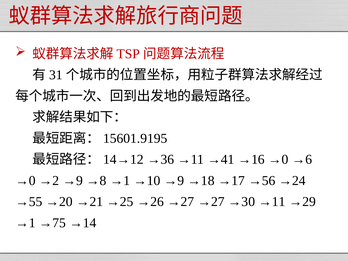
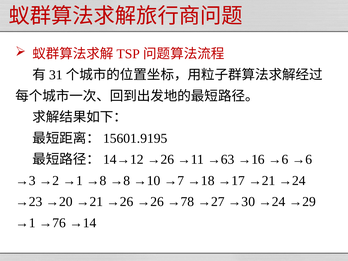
→36 at (161, 159): →36 -> →26
→41: →41 -> →63
→16 →0: →0 -> →6
→0 at (25, 181): →0 -> →3
→2 →9: →9 -> →1
→8 →1: →1 -> →8
→10 →9: →9 -> →7
→17 →56: →56 -> →21
→55: →55 -> →23
→21 →25: →25 -> →26
→26 →27: →27 -> →78
→30 →11: →11 -> →24
→75: →75 -> →76
